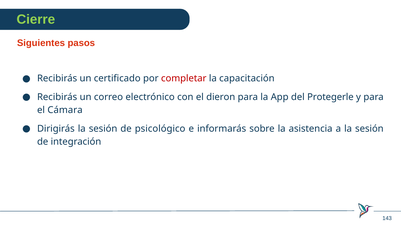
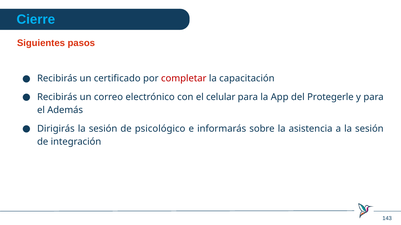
Cierre colour: light green -> light blue
dieron: dieron -> celular
Cámara: Cámara -> Además
